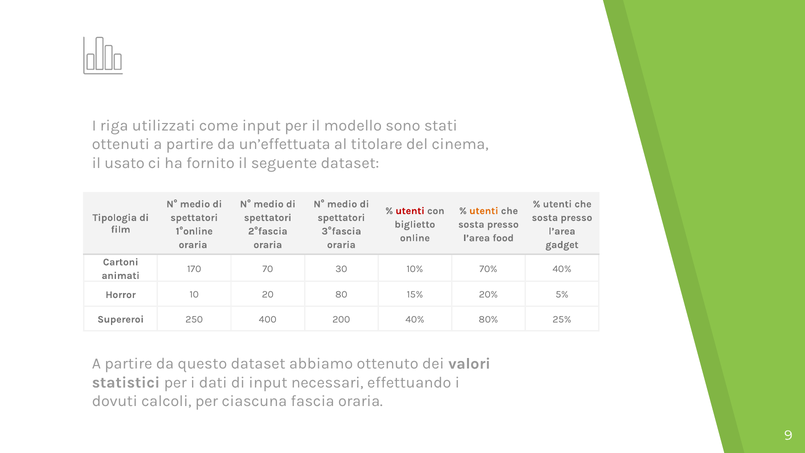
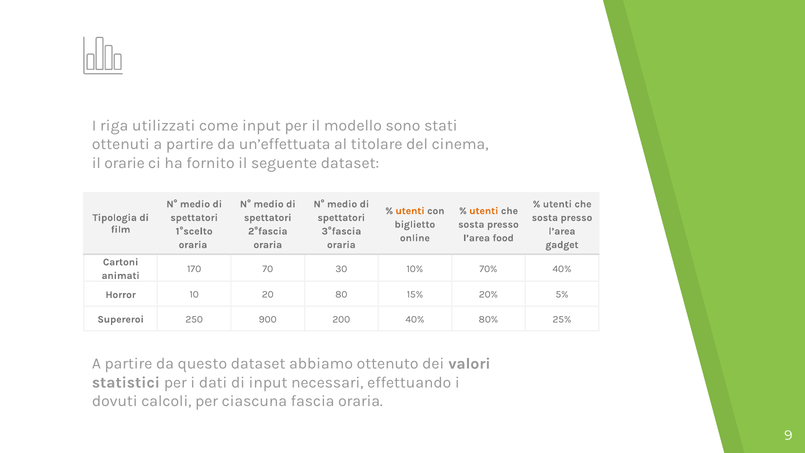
usato: usato -> orarie
utenti at (410, 211) colour: red -> orange
1°online: 1°online -> 1°scelto
400: 400 -> 900
